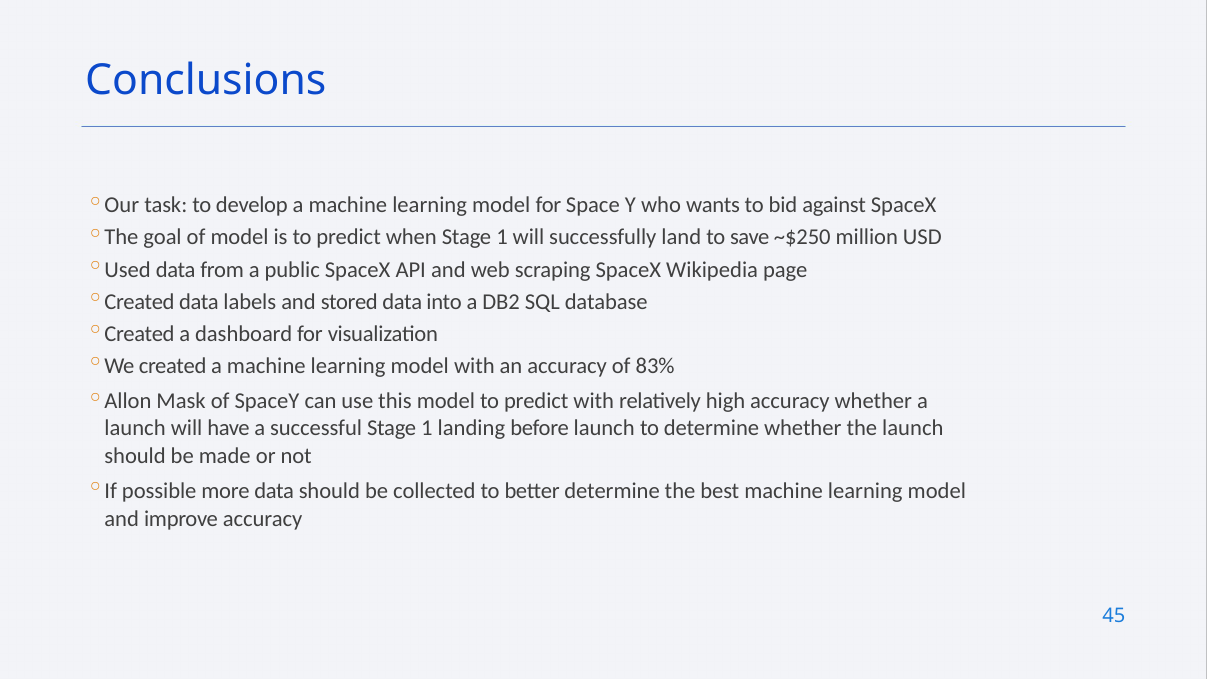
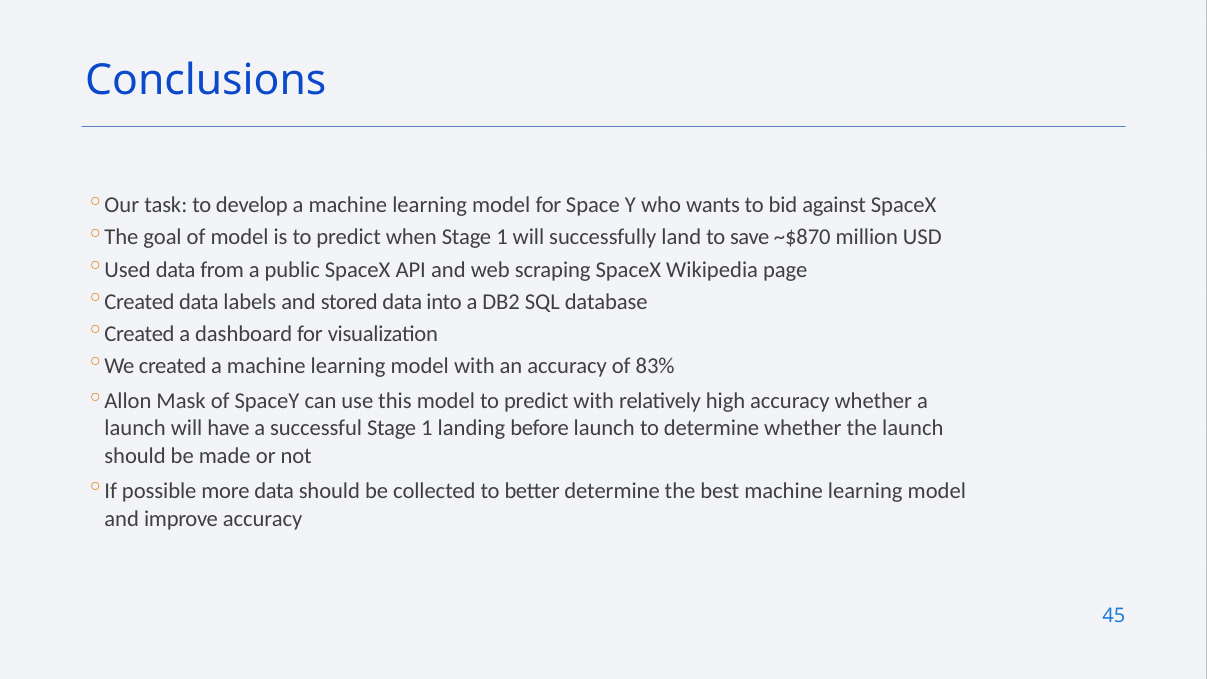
~$250: ~$250 -> ~$870
